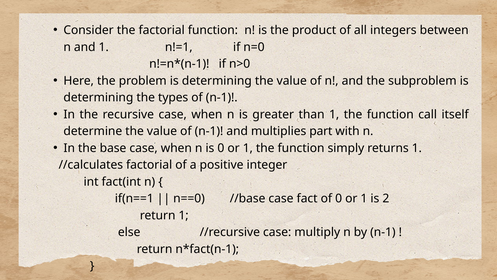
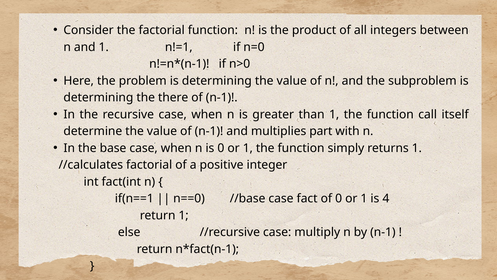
types: types -> there
2: 2 -> 4
